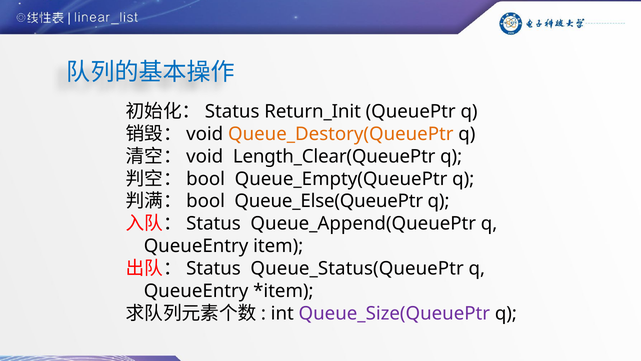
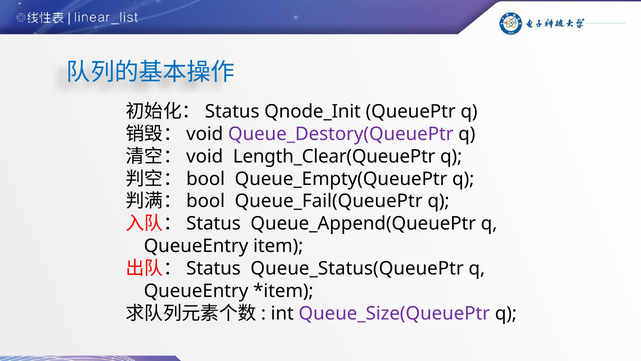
Return_Init: Return_Init -> Qnode_Init
Queue_Destory(QueuePtr colour: orange -> purple
Queue_Else(QueuePtr: Queue_Else(QueuePtr -> Queue_Fail(QueuePtr
